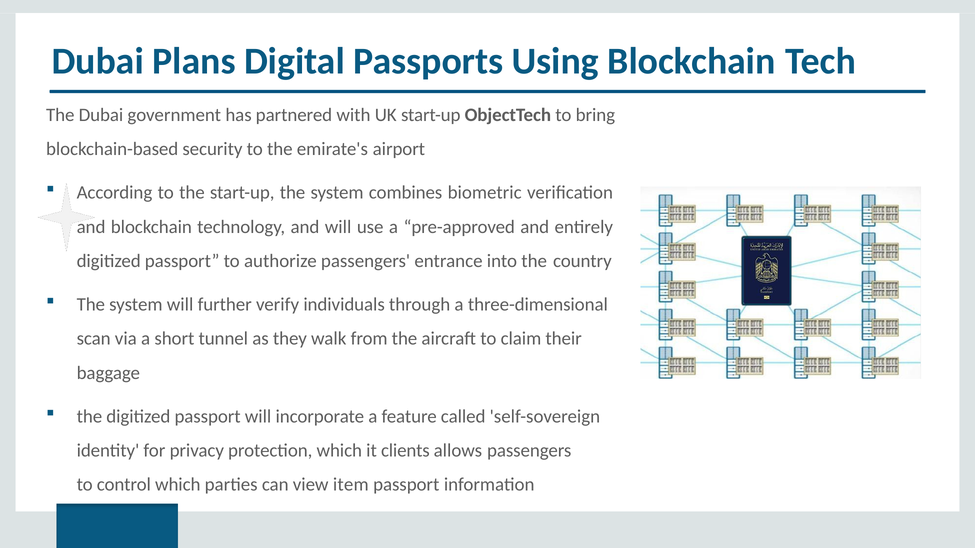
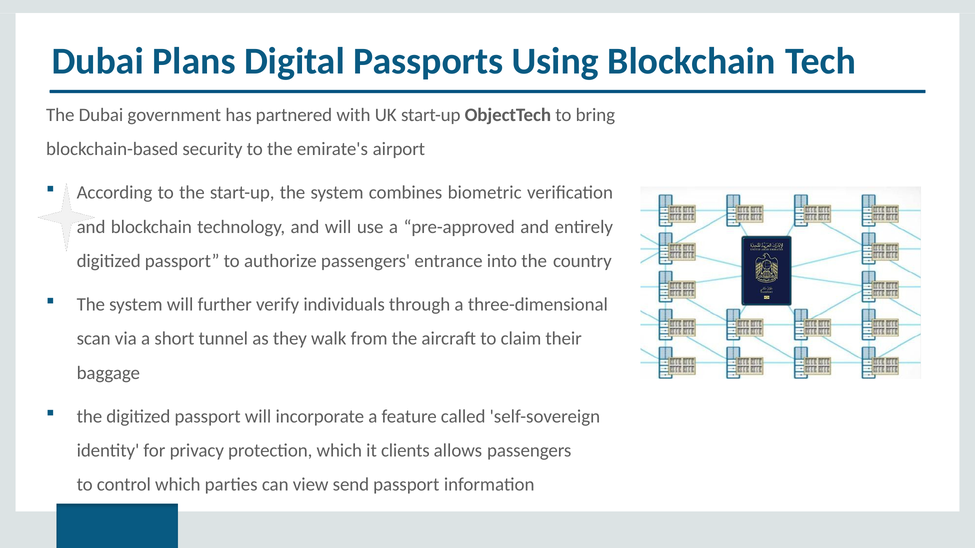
item: item -> send
